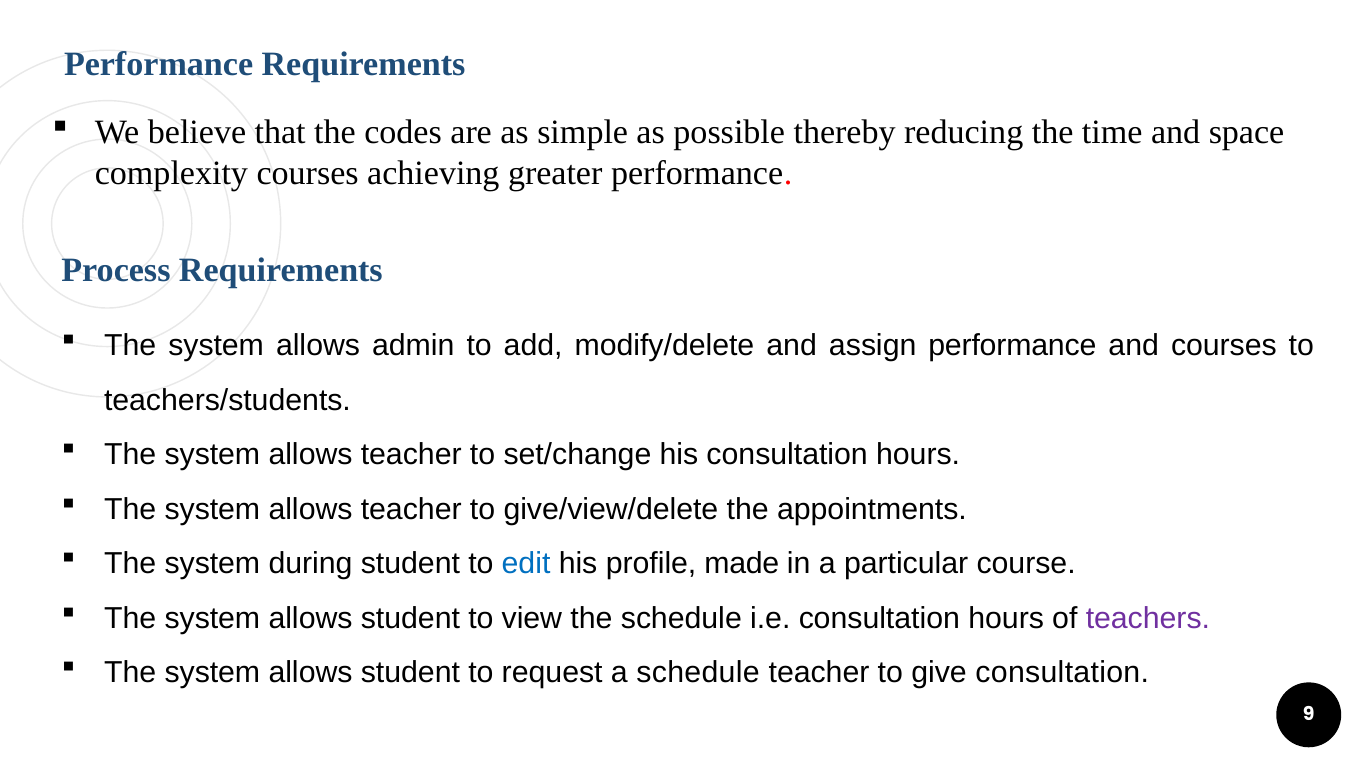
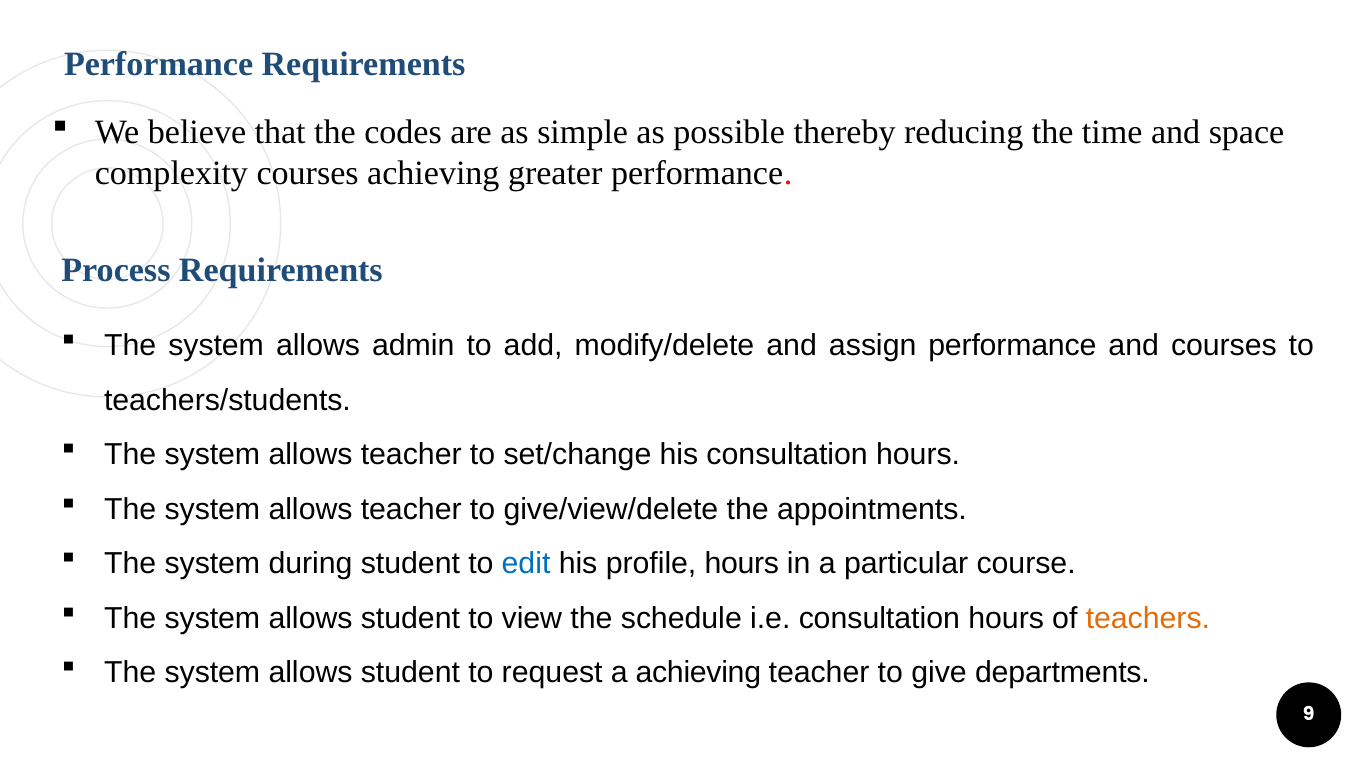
profile made: made -> hours
teachers colour: purple -> orange
a schedule: schedule -> achieving
give consultation: consultation -> departments
